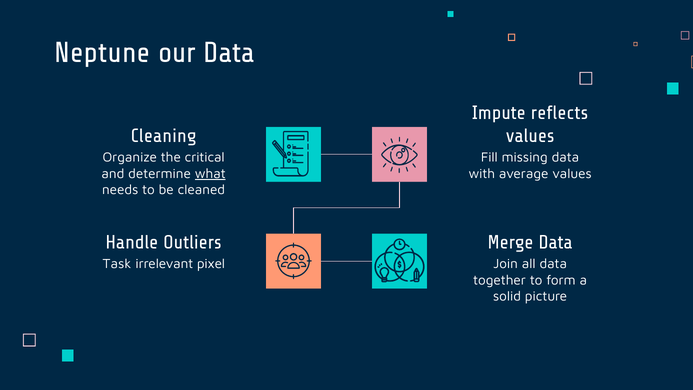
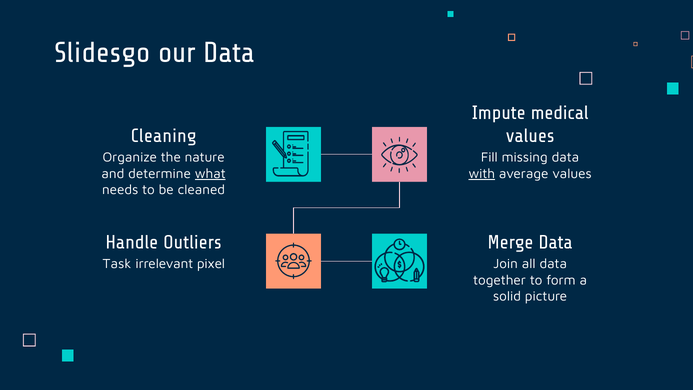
Neptune: Neptune -> Slidesgo
reflects: reflects -> medical
critical: critical -> nature
with underline: none -> present
